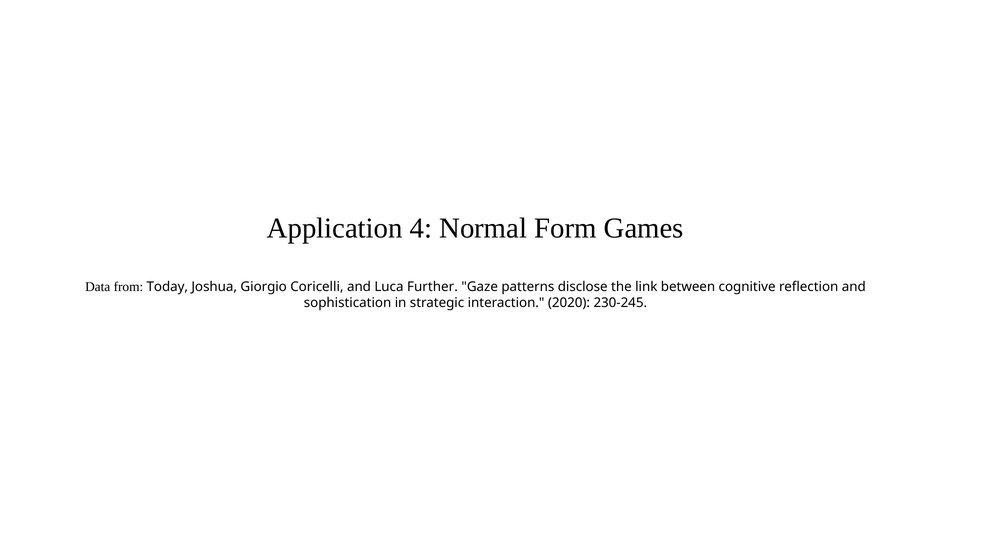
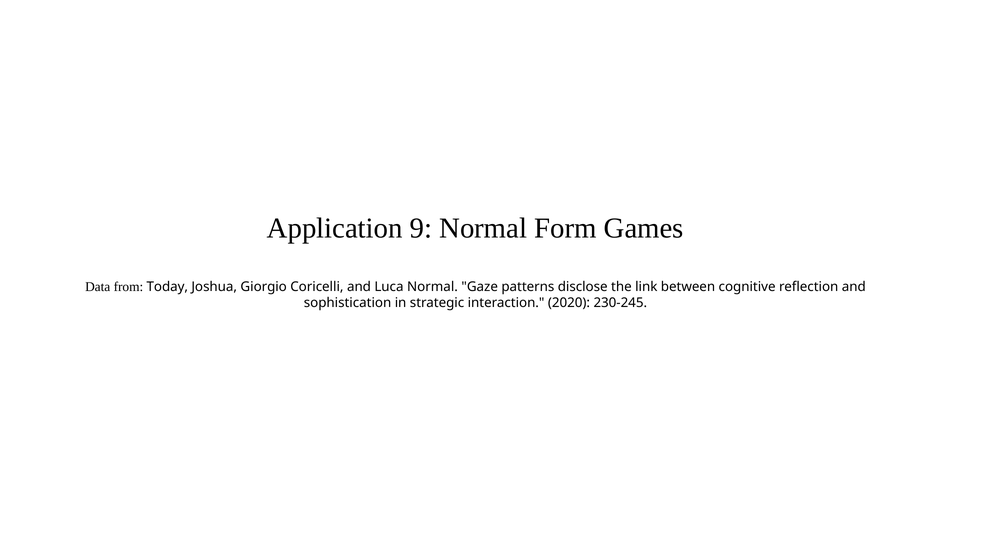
4: 4 -> 9
Luca Further: Further -> Normal
